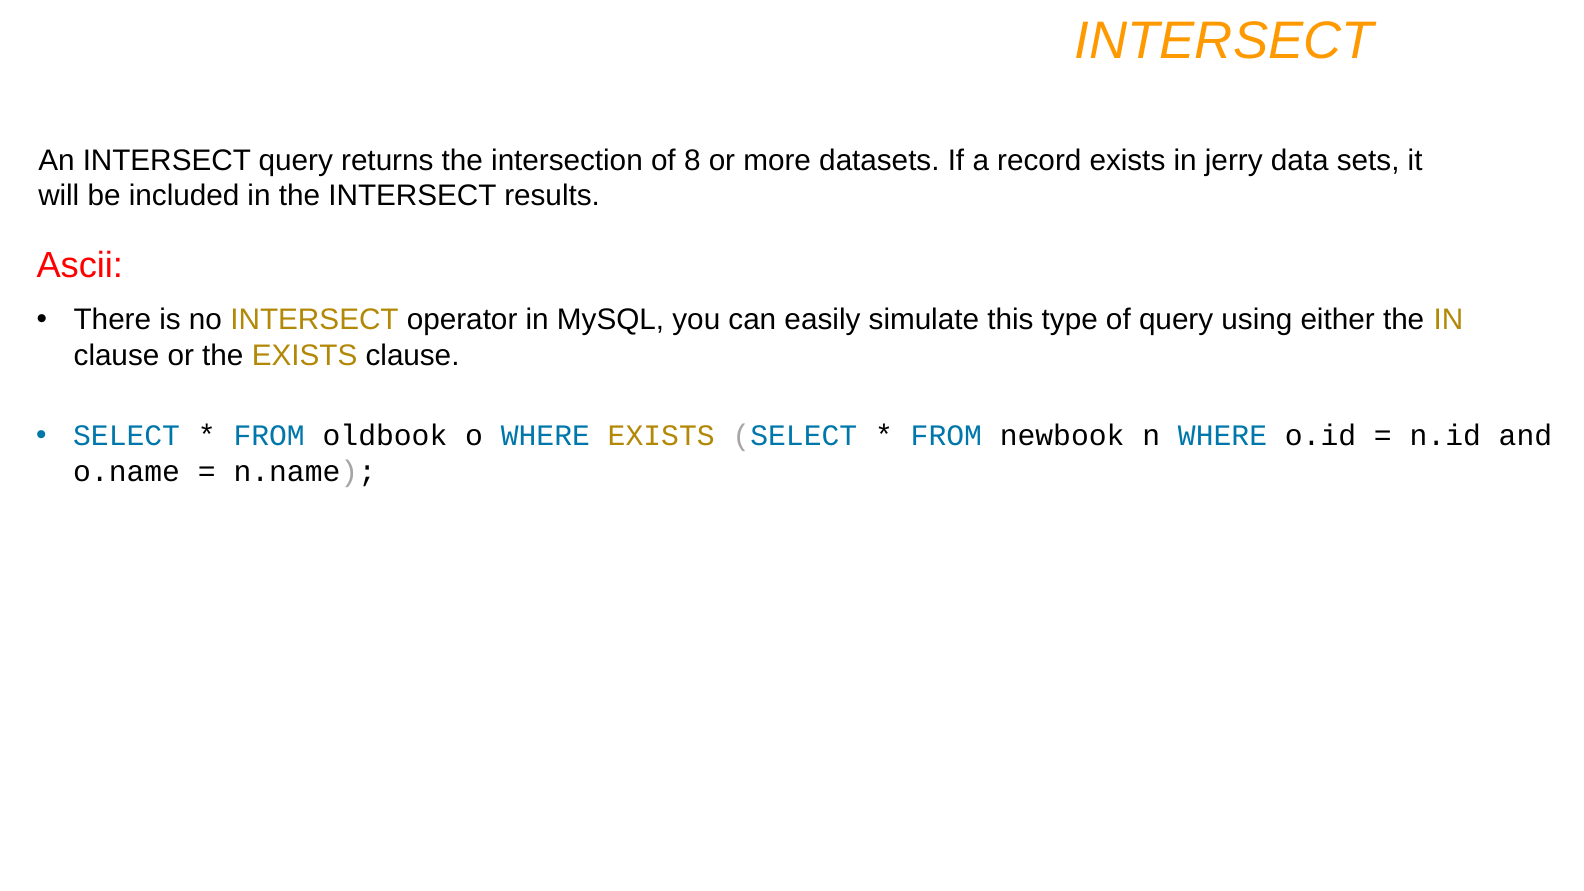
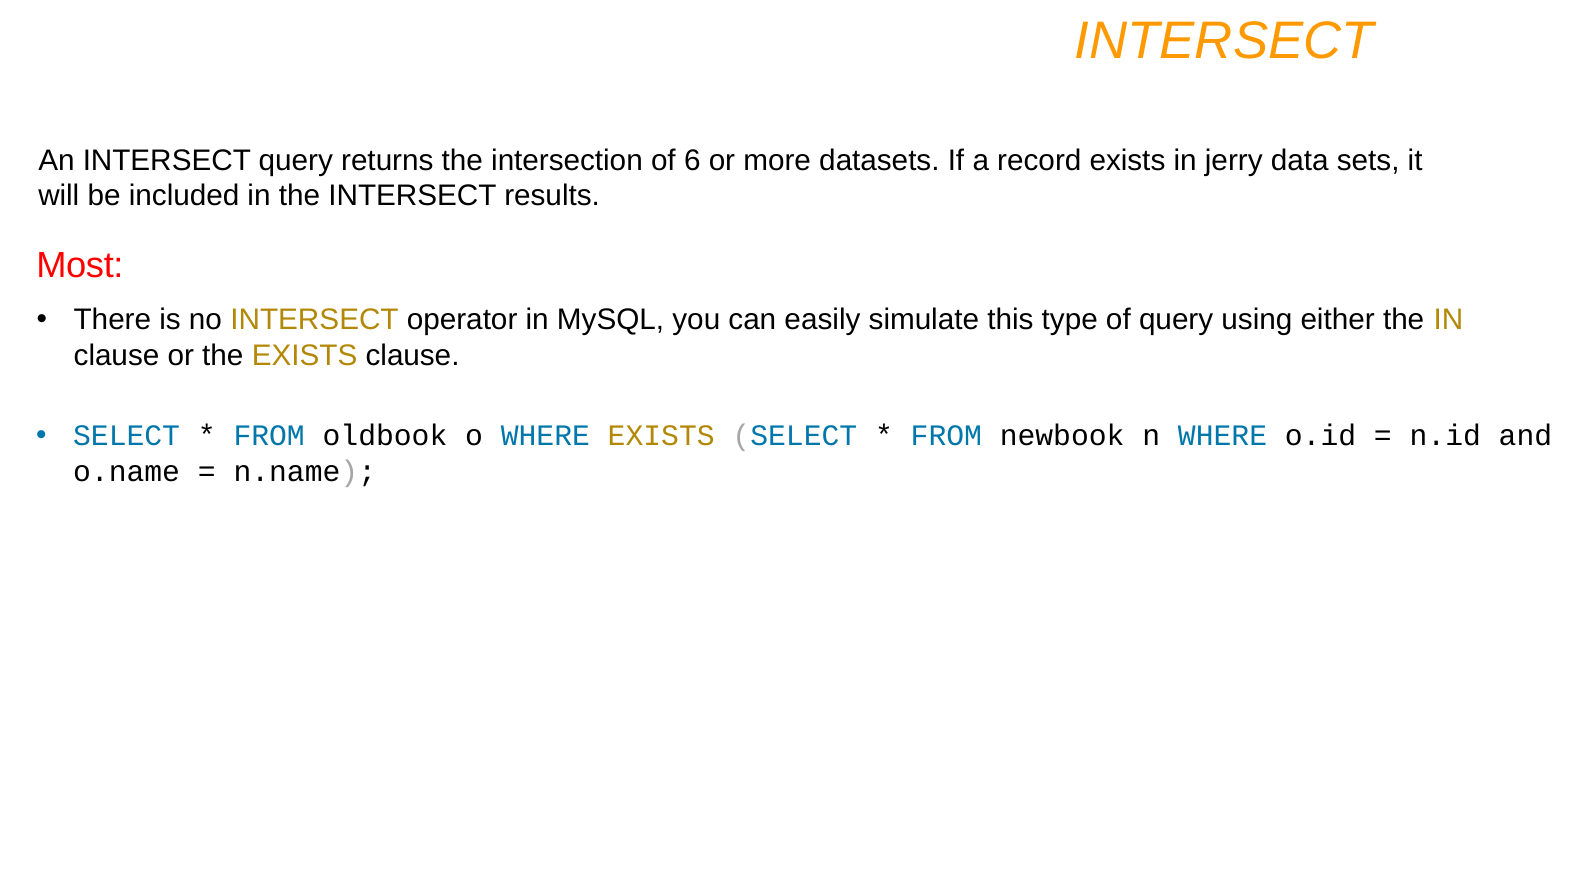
8: 8 -> 6
Ascii: Ascii -> Most
